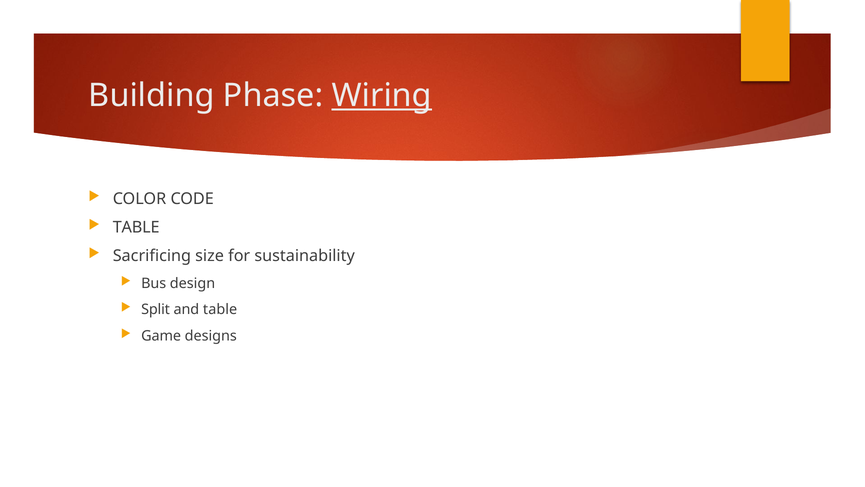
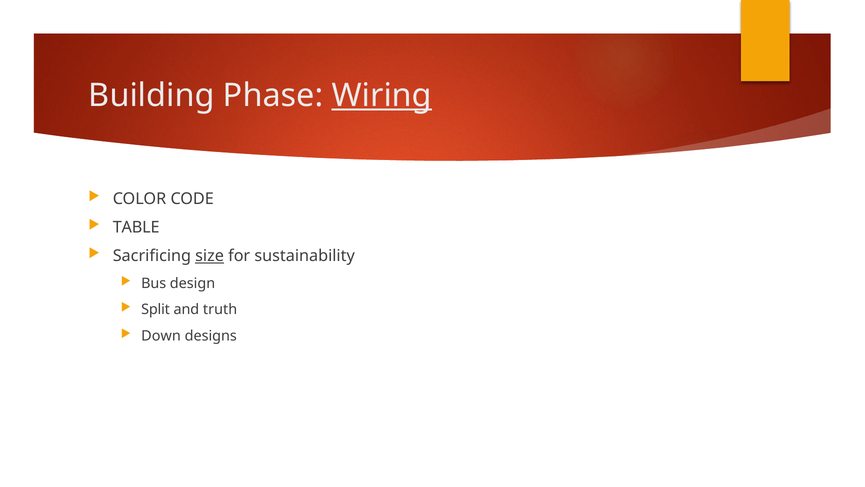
size underline: none -> present
and table: table -> truth
Game: Game -> Down
